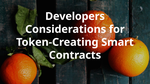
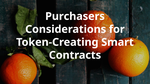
Developers: Developers -> Purchasers
